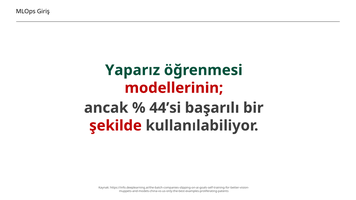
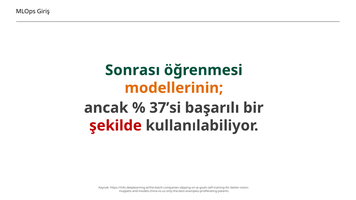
Yaparız: Yaparız -> Sonrası
modellerinin colour: red -> orange
44’si: 44’si -> 37’si
